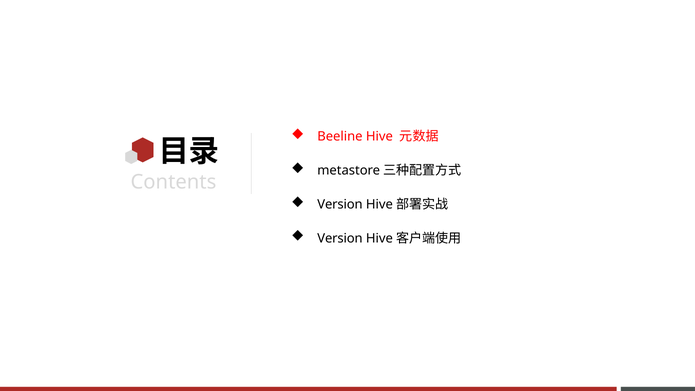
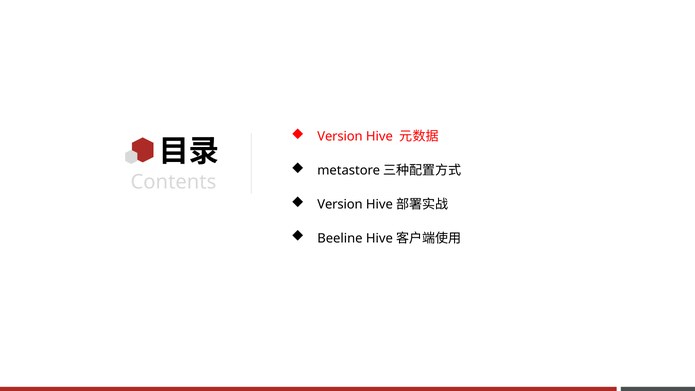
Beeline at (340, 137): Beeline -> Version
Version at (340, 238): Version -> Beeline
